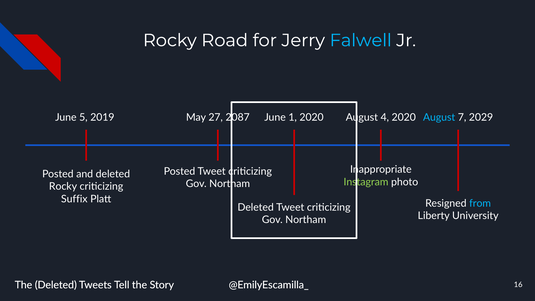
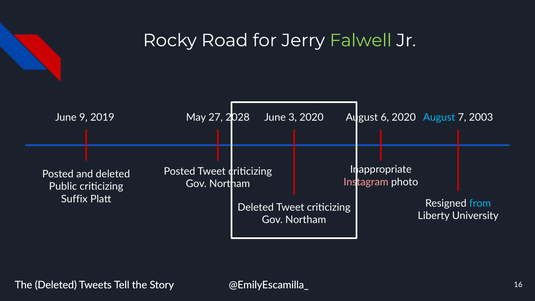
Falwell colour: light blue -> light green
5: 5 -> 9
2087: 2087 -> 2028
1: 1 -> 3
4: 4 -> 6
2029: 2029 -> 2003
Instagram colour: light green -> pink
Rocky at (63, 186): Rocky -> Public
